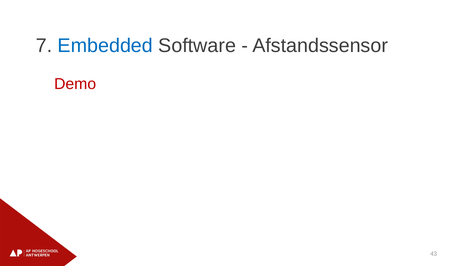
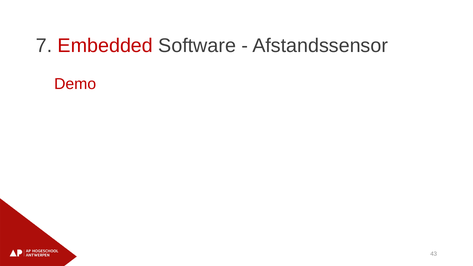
Embedded colour: blue -> red
